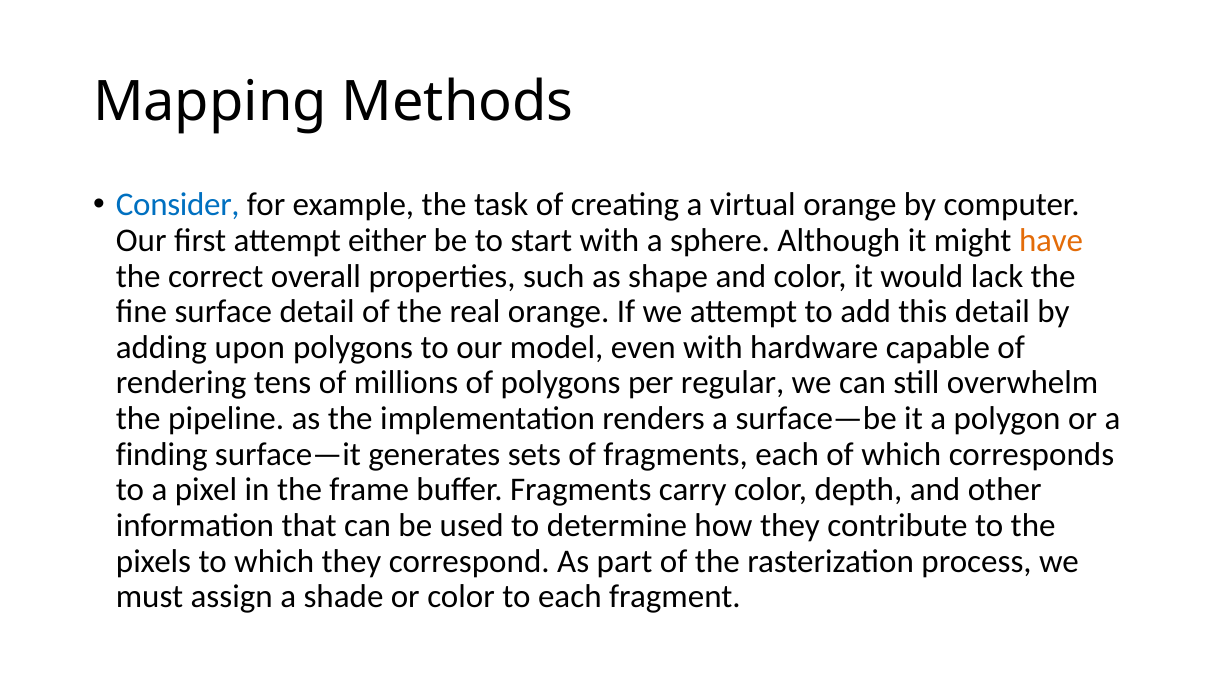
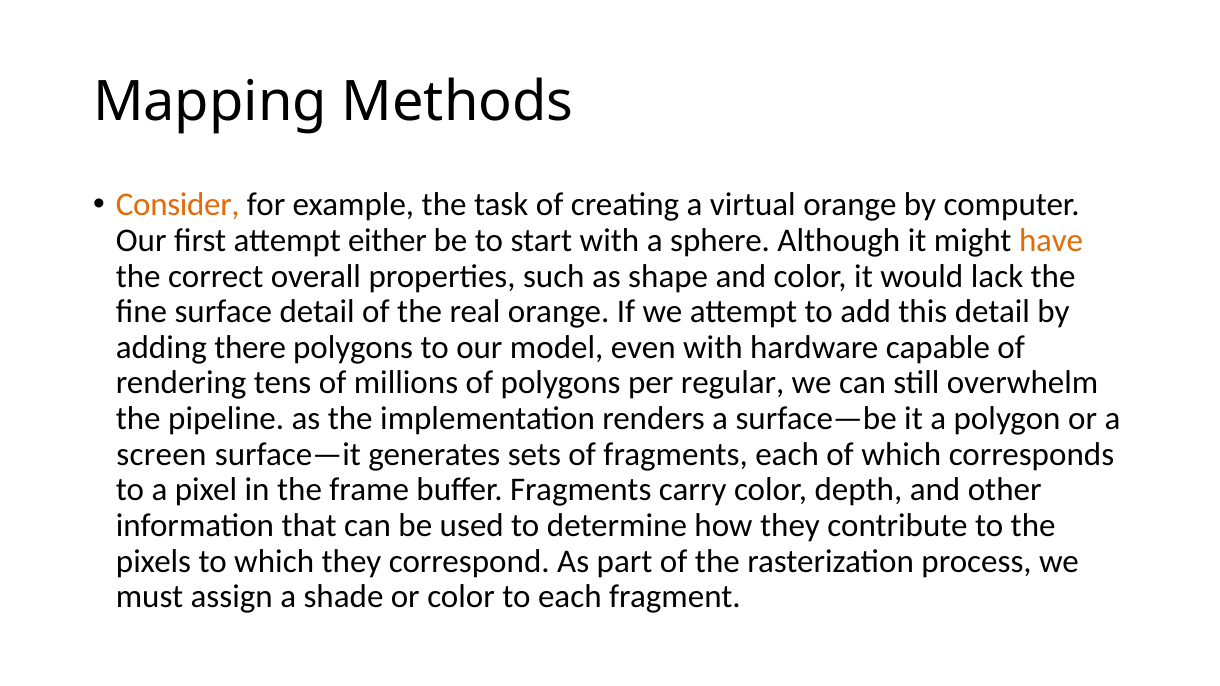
Consider colour: blue -> orange
upon: upon -> there
finding: finding -> screen
